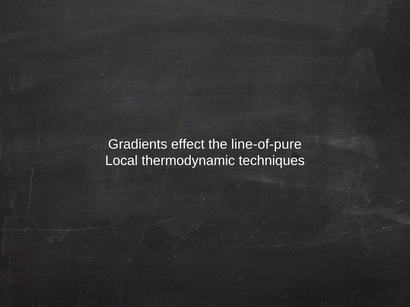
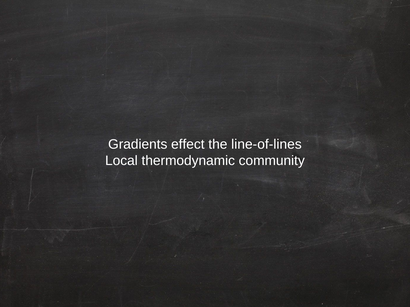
line-of-pure: line-of-pure -> line-of-lines
techniques: techniques -> community
